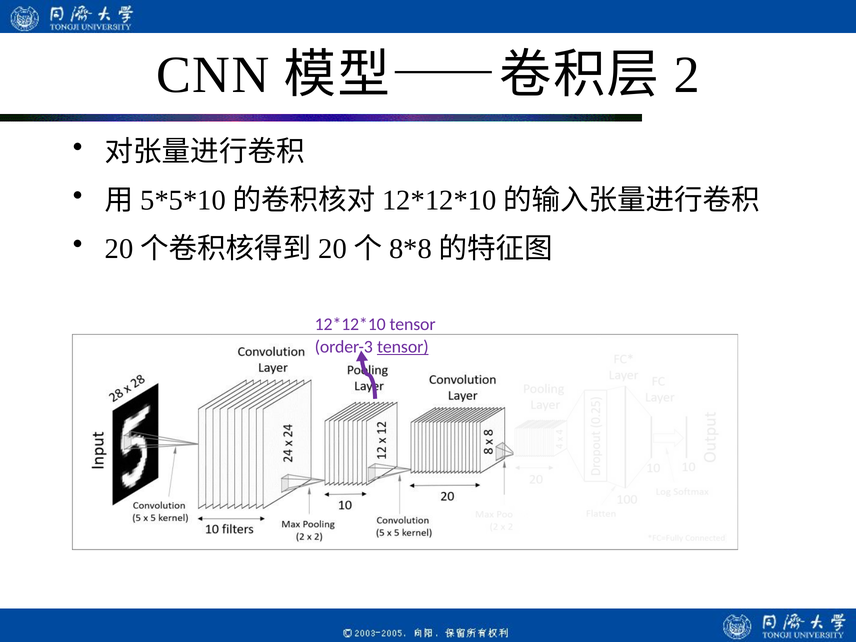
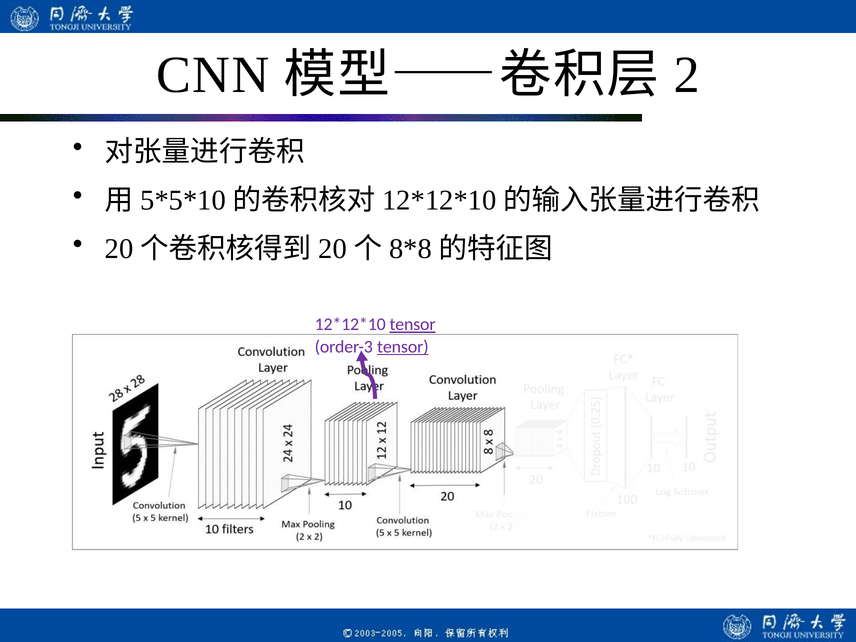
tensor at (413, 325) underline: none -> present
